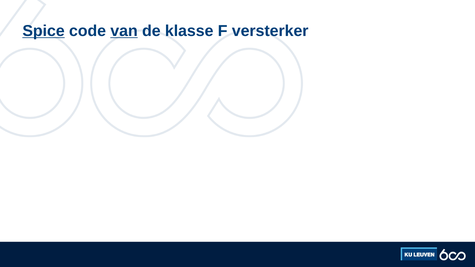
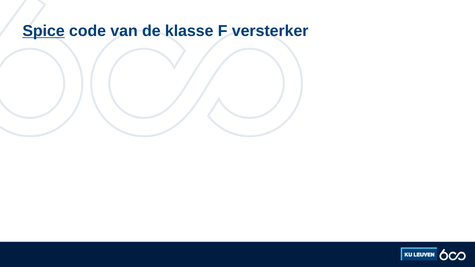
van underline: present -> none
